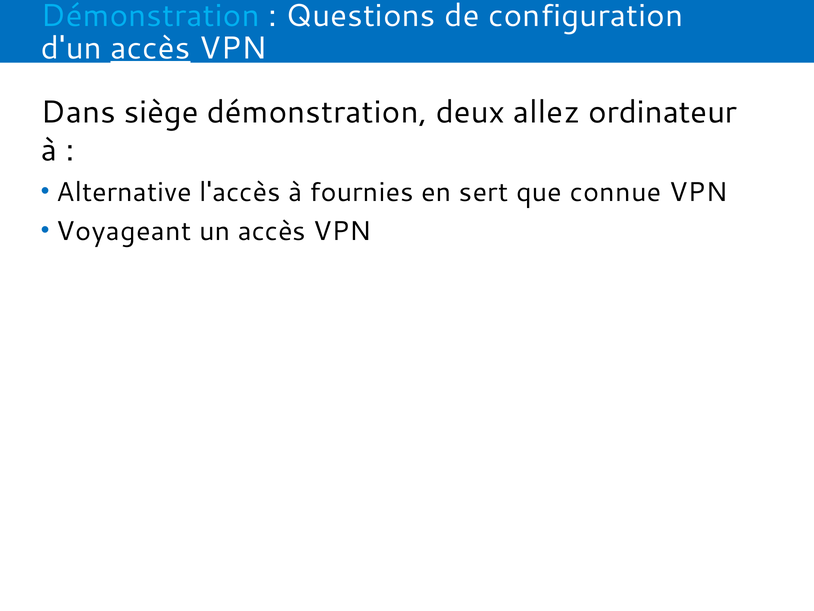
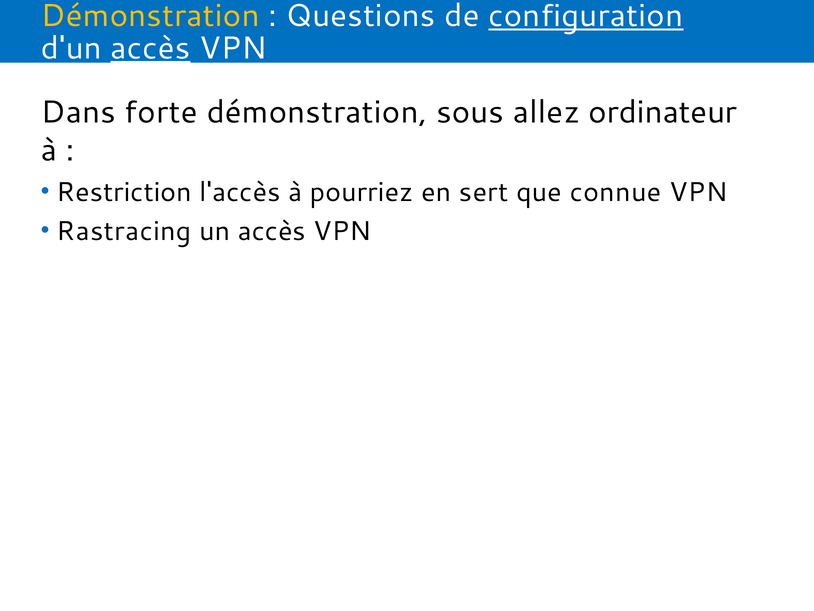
Démonstration at (150, 16) colour: light blue -> yellow
configuration underline: none -> present
siège: siège -> forte
deux: deux -> sous
Alternative: Alternative -> Restriction
fournies: fournies -> pourriez
Voyageant: Voyageant -> Rastracing
